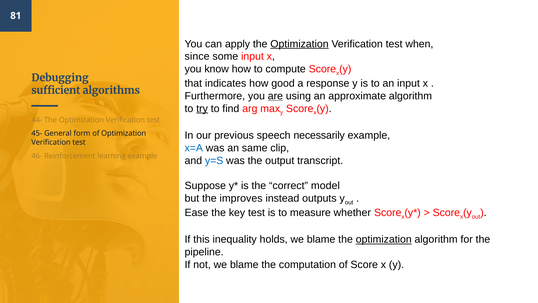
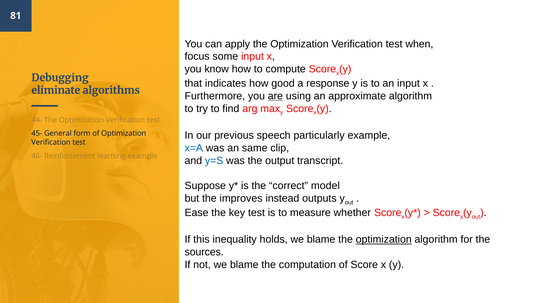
Optimization at (300, 44) underline: present -> none
since: since -> focus
sufficient: sufficient -> eliminate
try underline: present -> none
necessarily: necessarily -> particularly
pipeline: pipeline -> sources
